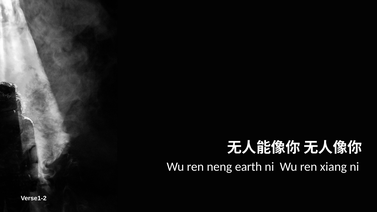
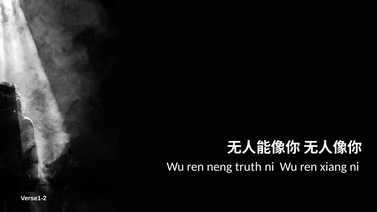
earth: earth -> truth
